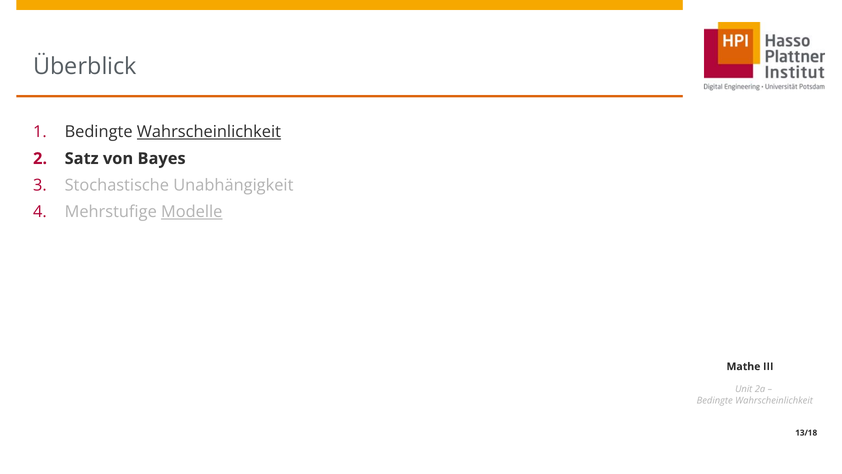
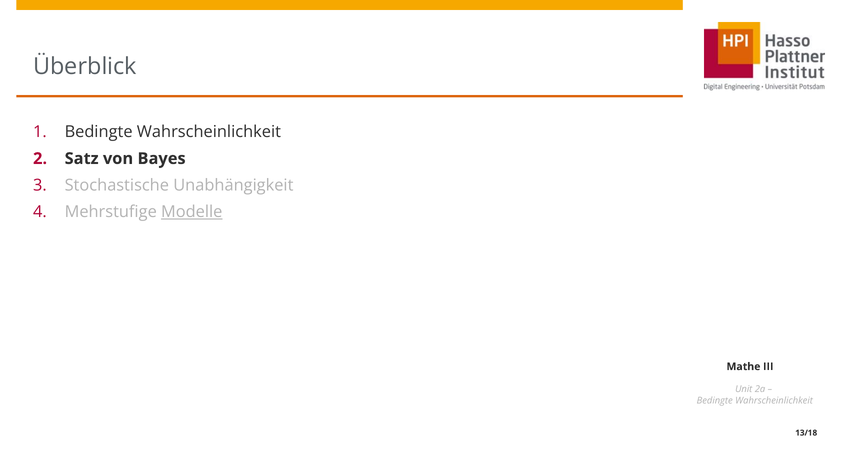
Wahrscheinlichkeit at (209, 132) underline: present -> none
